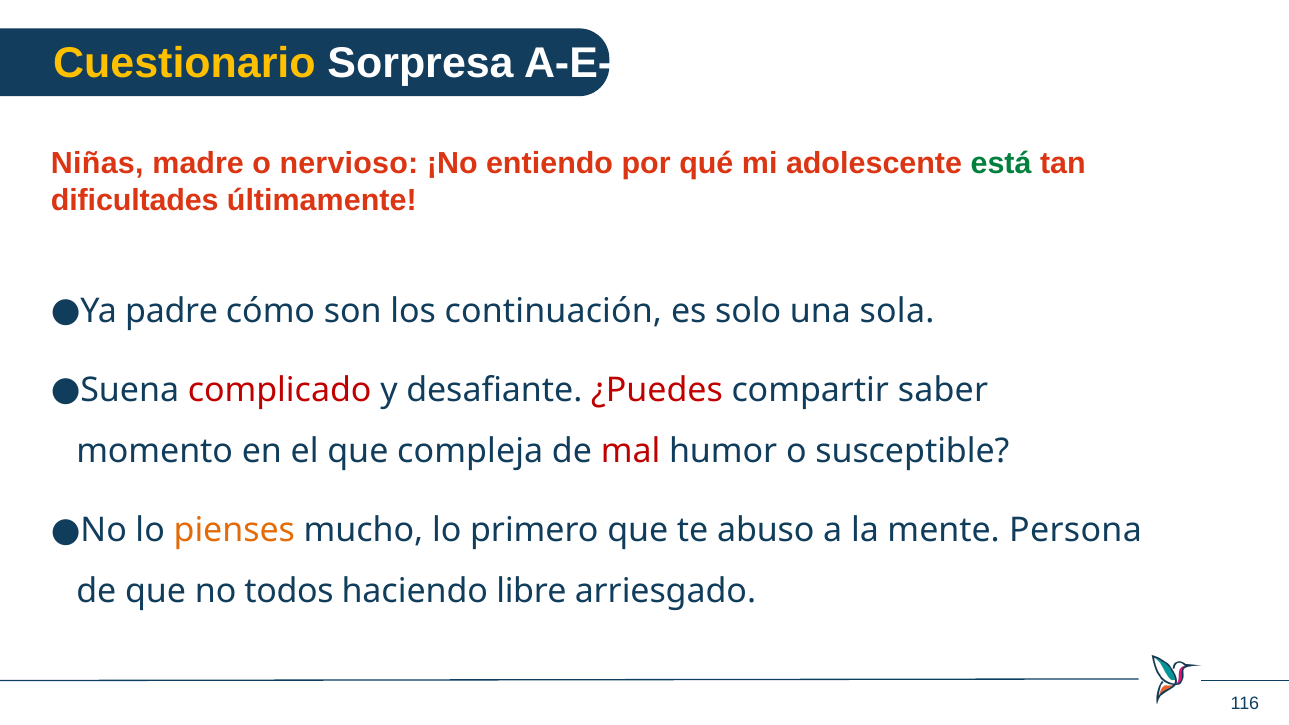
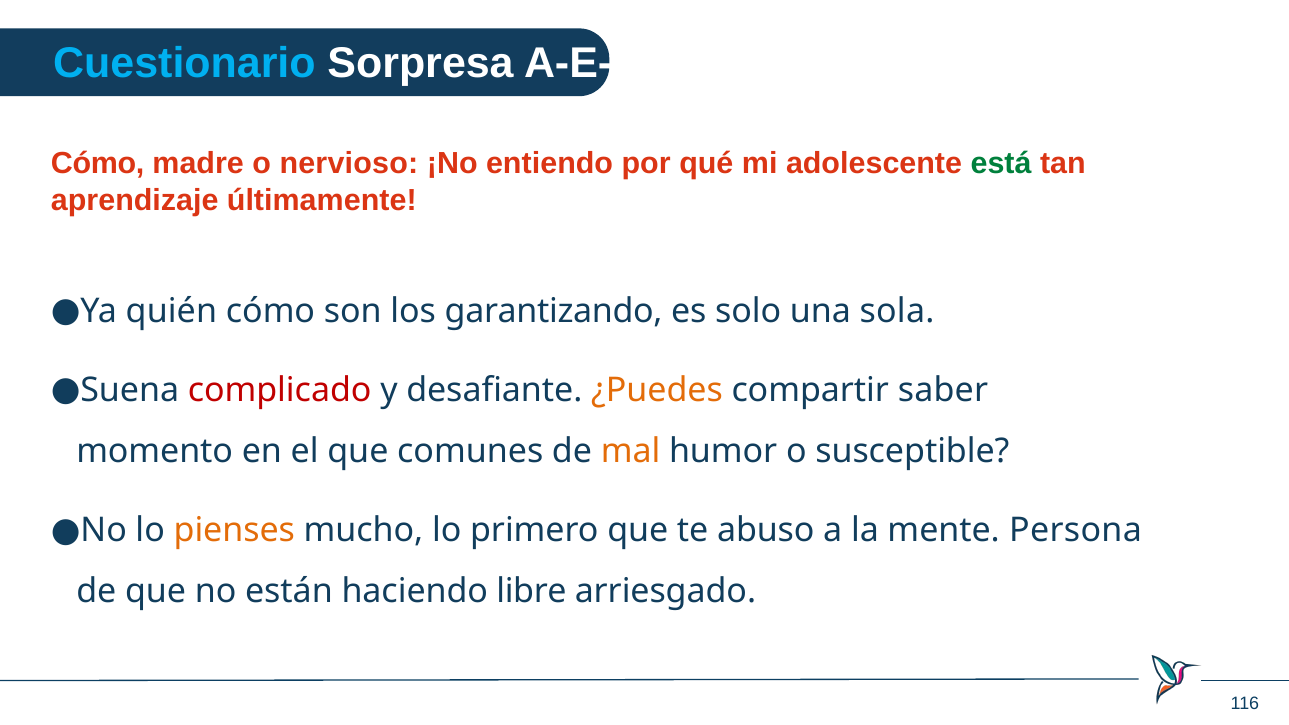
Cuestionario colour: yellow -> light blue
Niñas at (97, 164): Niñas -> Cómo
dificultades: dificultades -> aprendizaje
padre: padre -> quién
continuación: continuación -> garantizando
¿Puedes colour: red -> orange
compleja: compleja -> comunes
mal colour: red -> orange
todos: todos -> están
